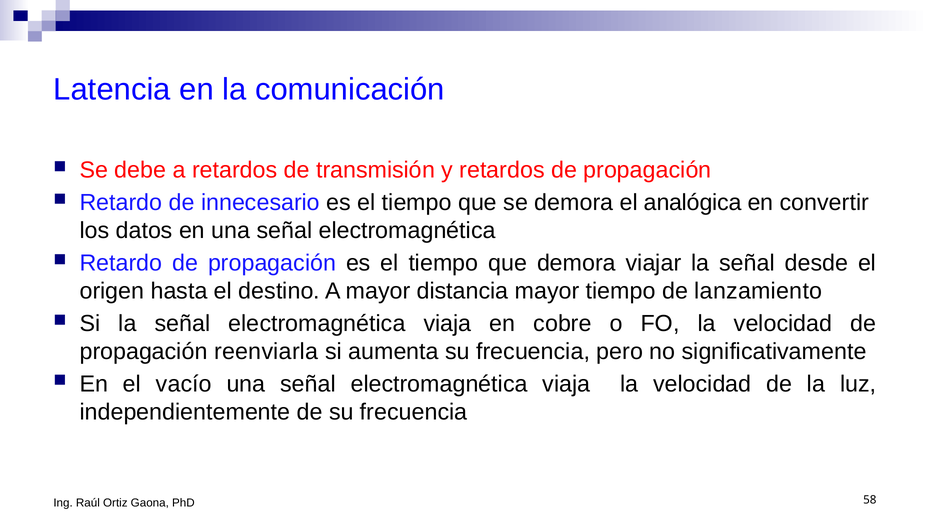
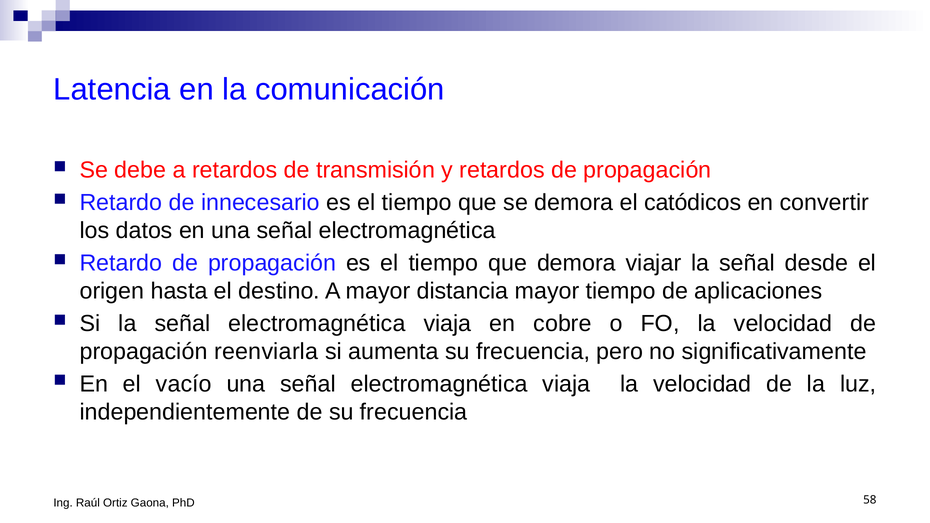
analógica: analógica -> catódicos
lanzamiento: lanzamiento -> aplicaciones
